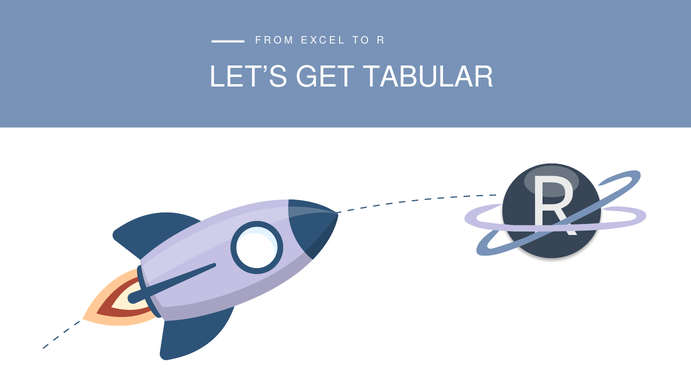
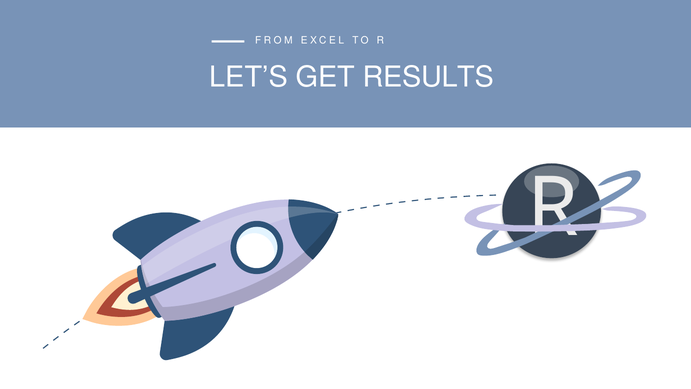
TABULAR: TABULAR -> RESULTS
